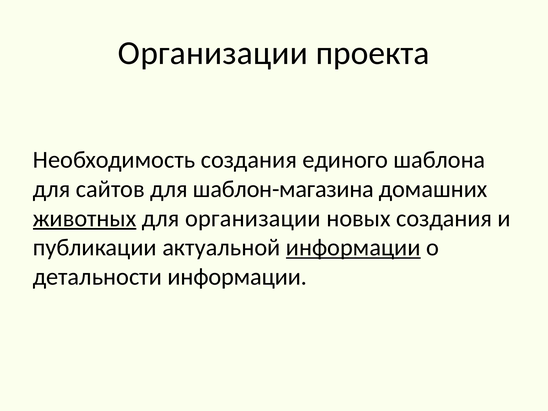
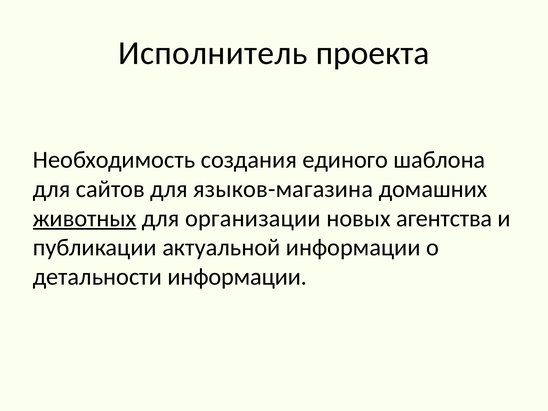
Организации at (213, 53): Организации -> Исполнитель
шаблон-магазина: шаблон-магазина -> языков-магазина
новых создания: создания -> агентства
информации at (353, 248) underline: present -> none
